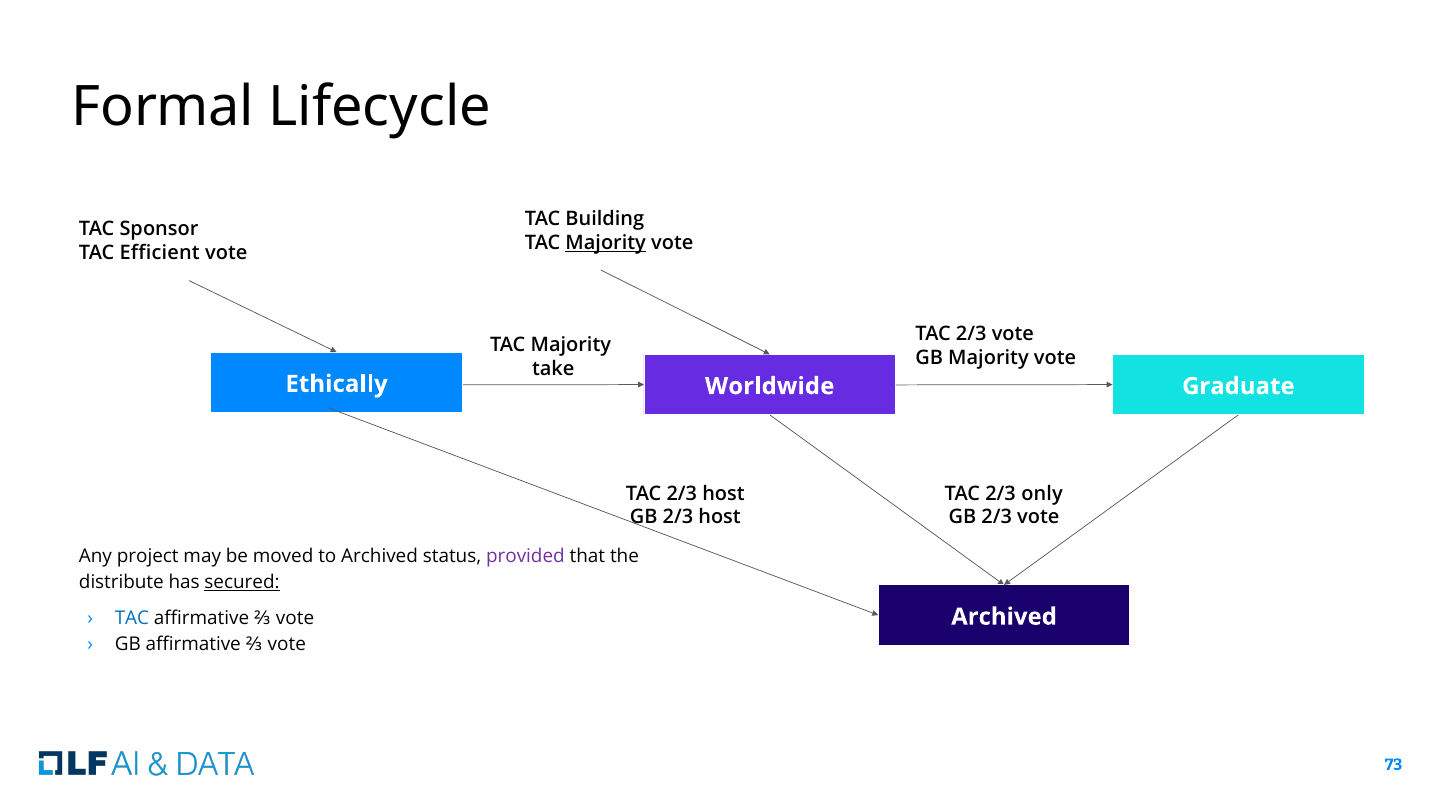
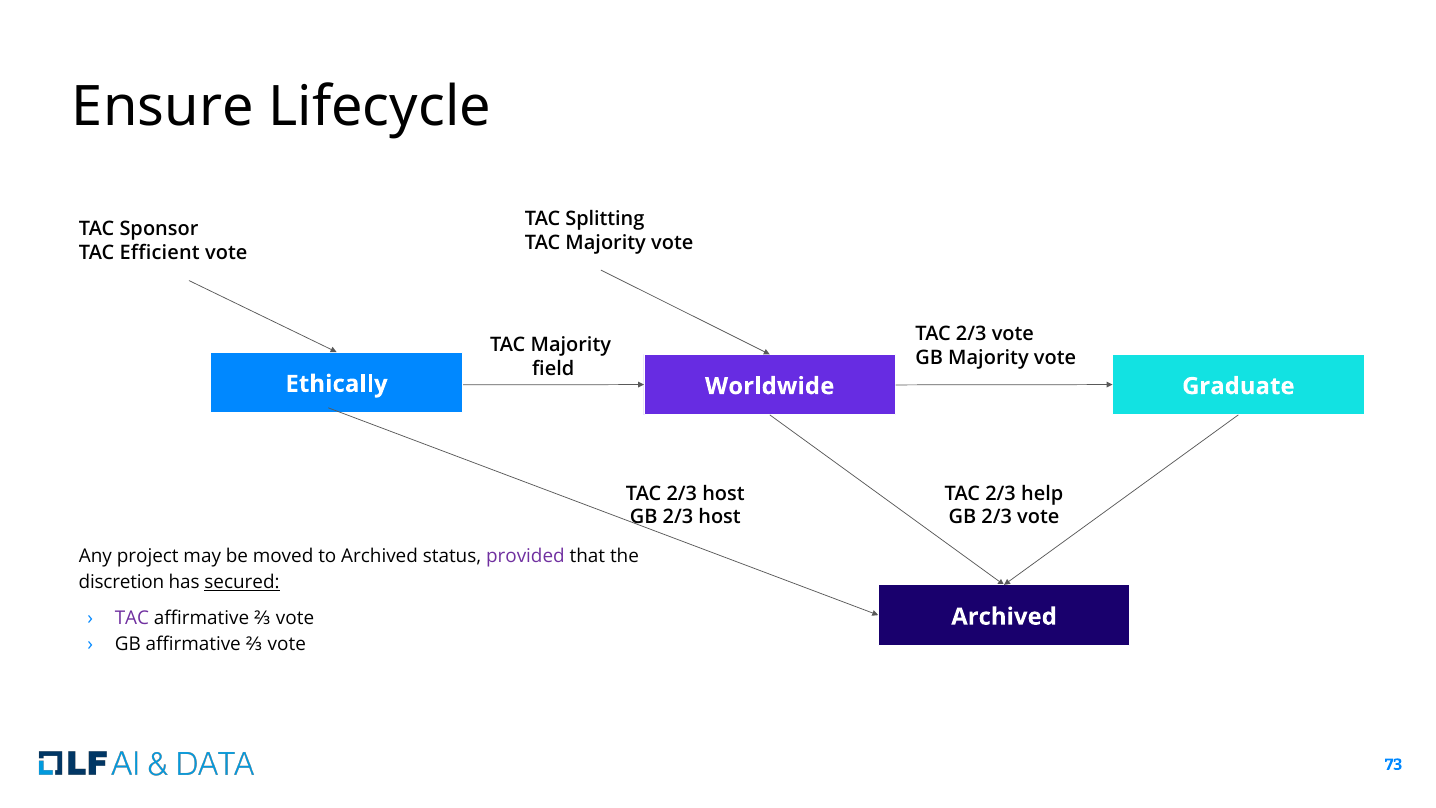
Formal: Formal -> Ensure
Building: Building -> Splitting
Majority at (606, 243) underline: present -> none
take: take -> field
only: only -> help
distribute: distribute -> discretion
TAC at (132, 618) colour: blue -> purple
